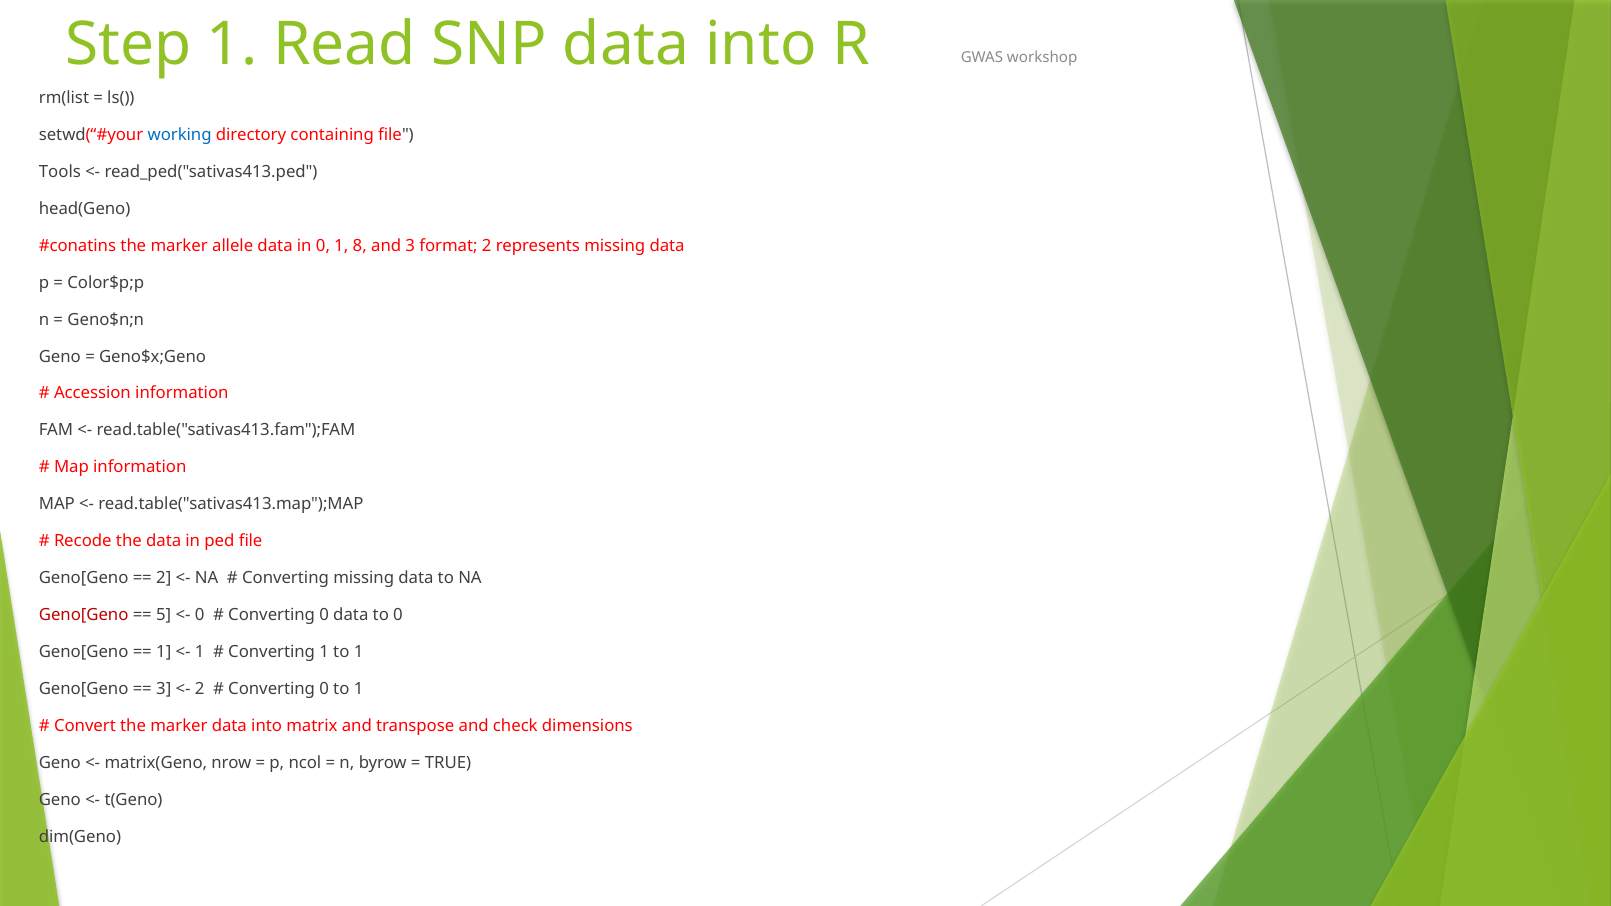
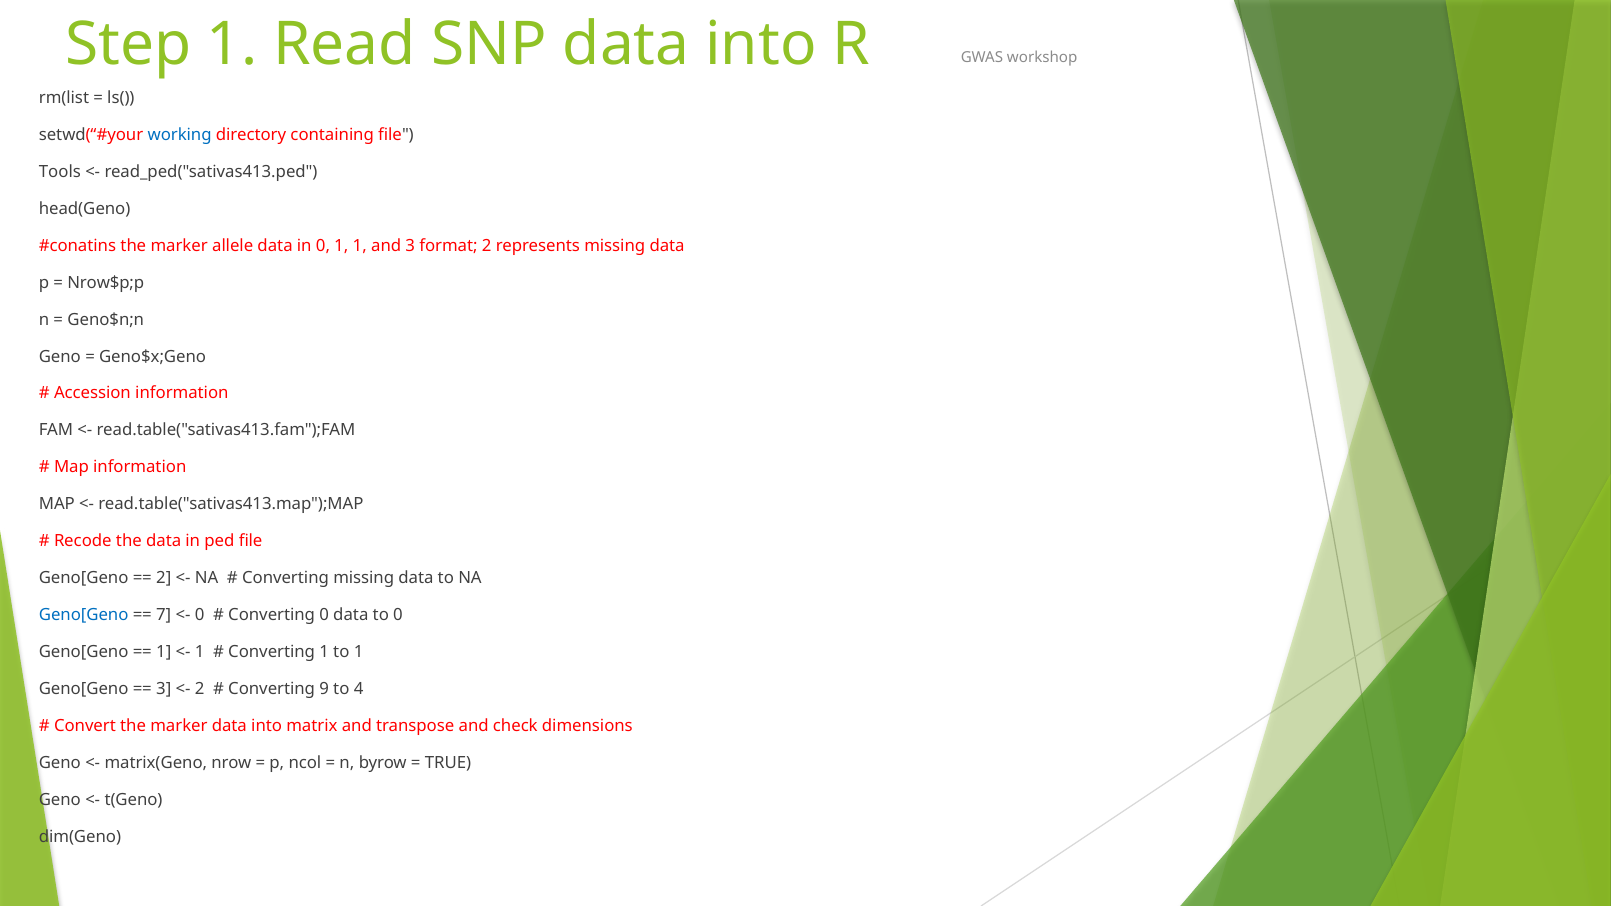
1 8: 8 -> 1
Color$p;p: Color$p;p -> Nrow$p;p
Geno[Geno at (84, 615) colour: red -> blue
5: 5 -> 7
0 at (324, 689): 0 -> 9
1 at (359, 689): 1 -> 4
